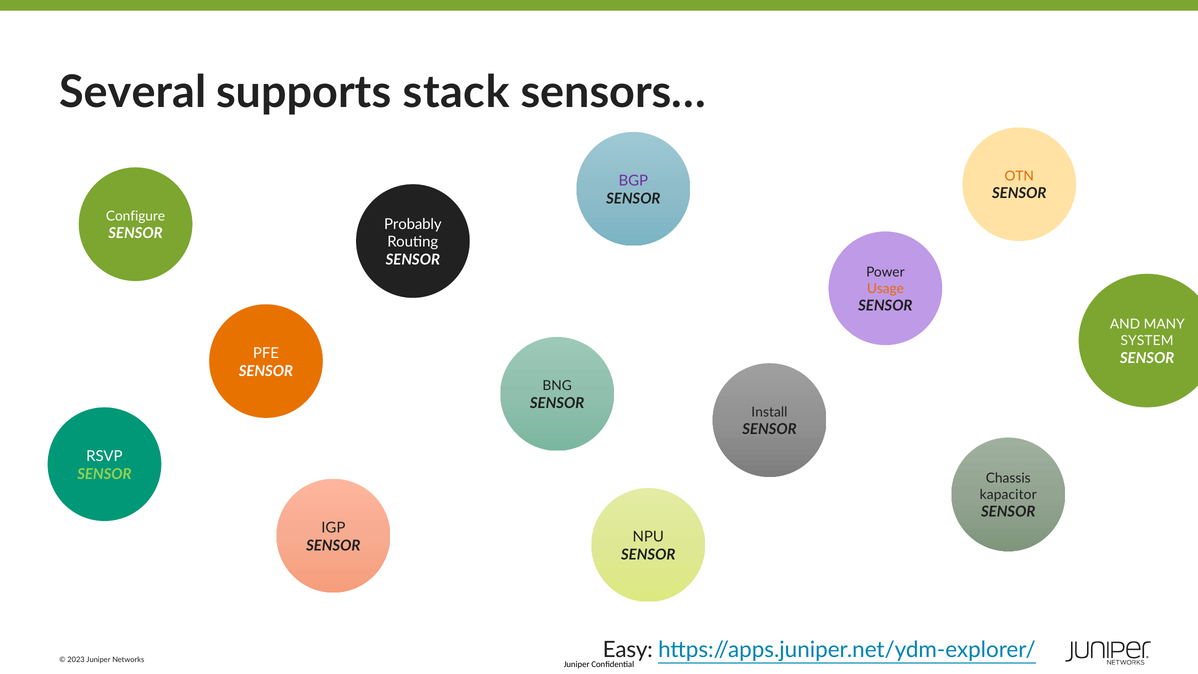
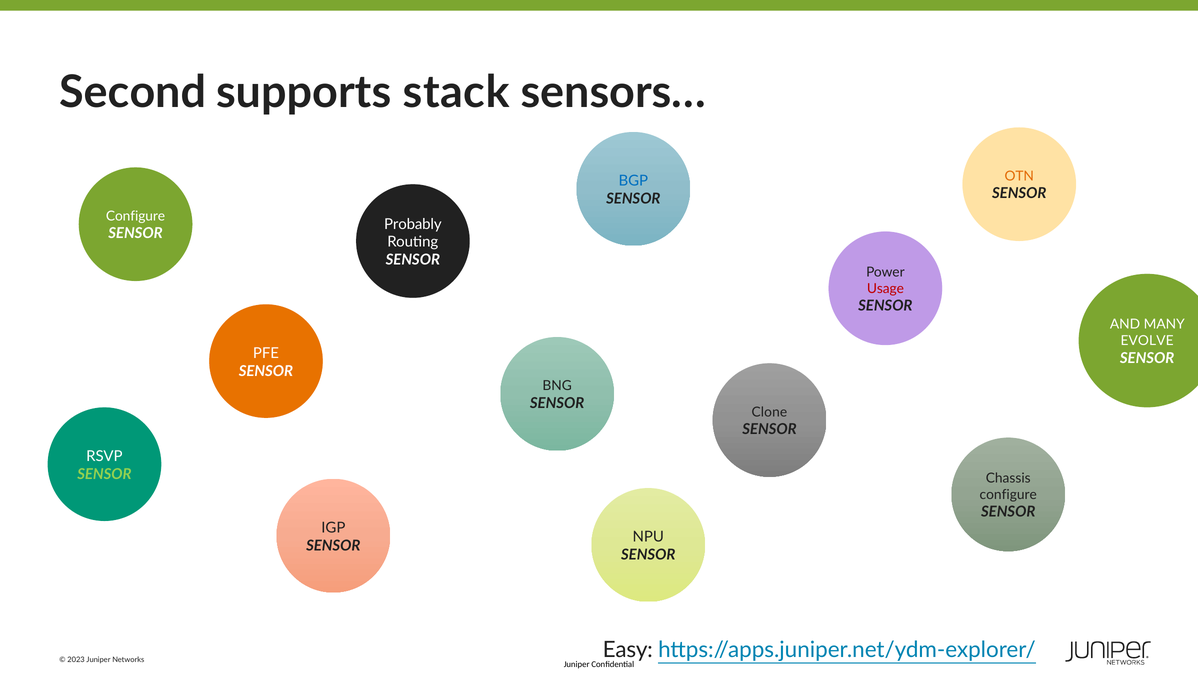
Several: Several -> Second
BGP colour: purple -> blue
Usage colour: orange -> red
SYSTEM: SYSTEM -> EVOLVE
Install: Install -> Clone
kapacitor at (1008, 495): kapacitor -> configure
